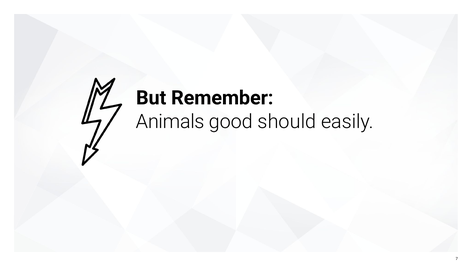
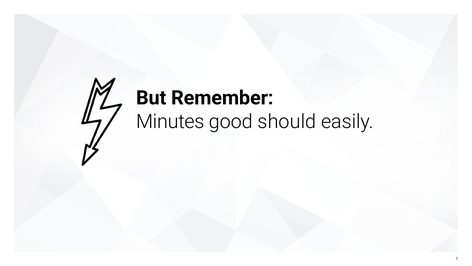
Animals: Animals -> Minutes
